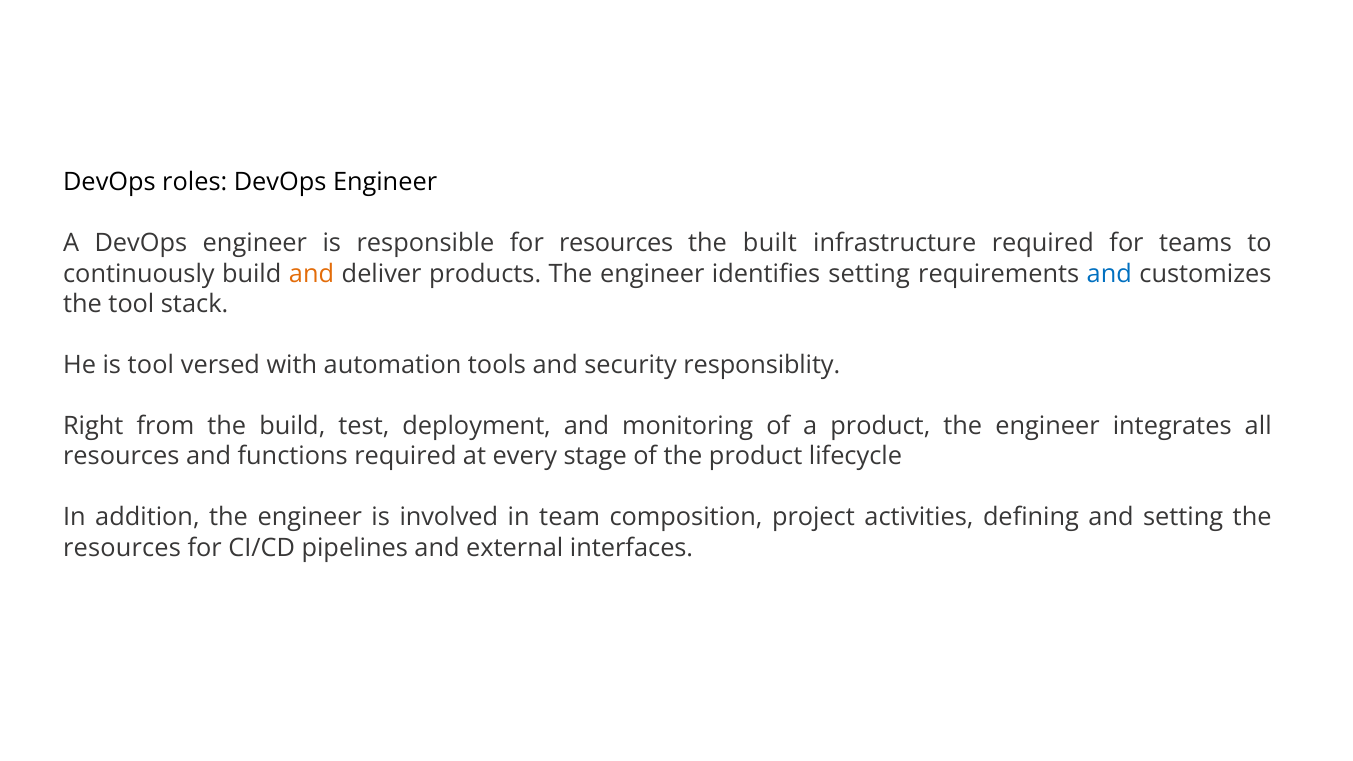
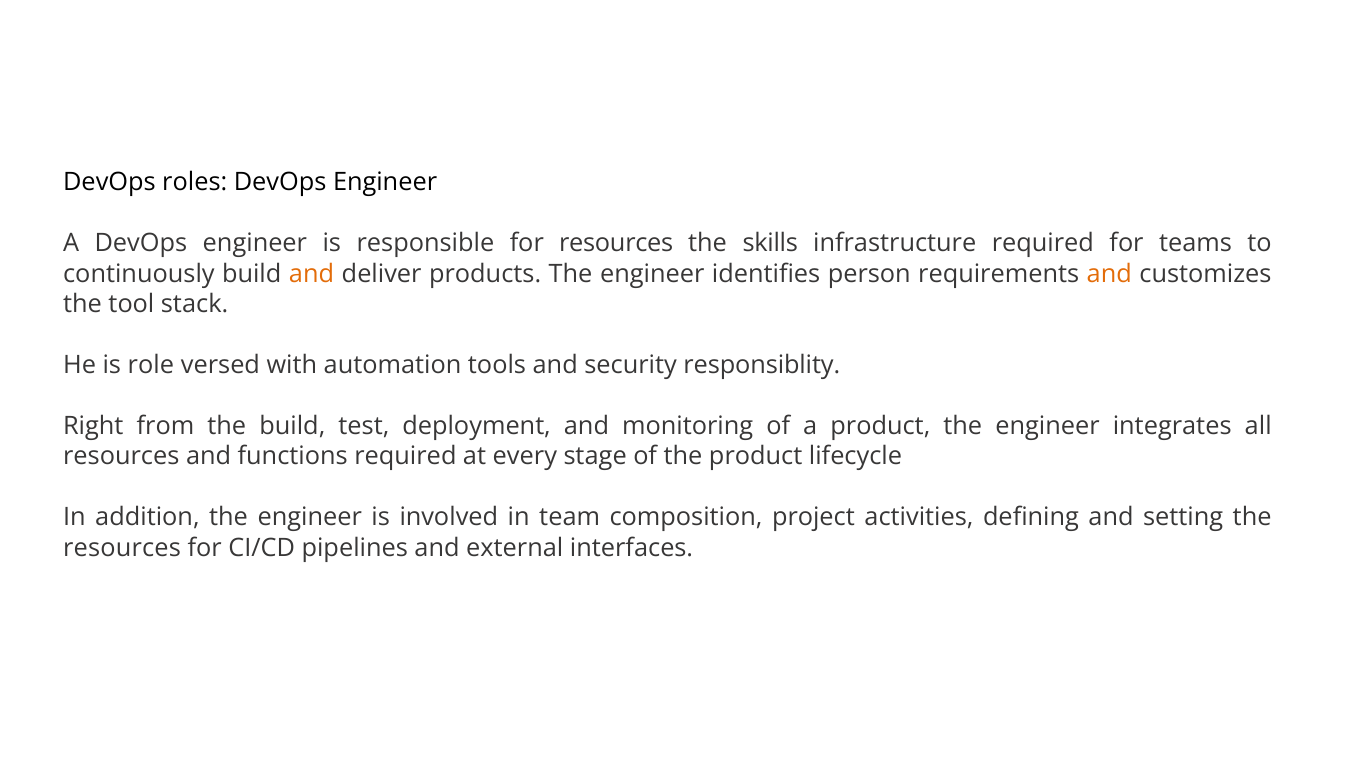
built: built -> skills
identifies setting: setting -> person
and at (1109, 274) colour: blue -> orange
is tool: tool -> role
